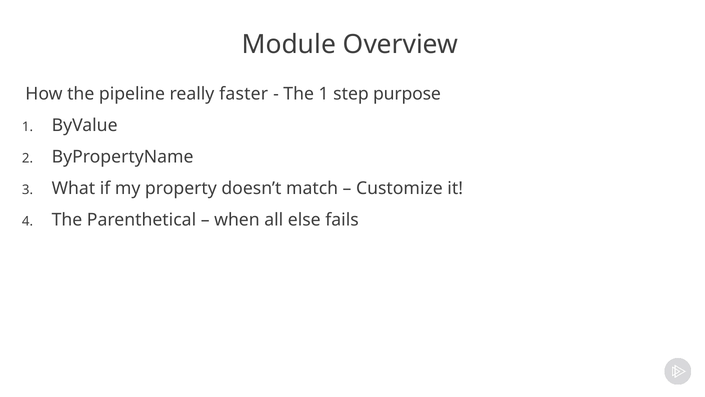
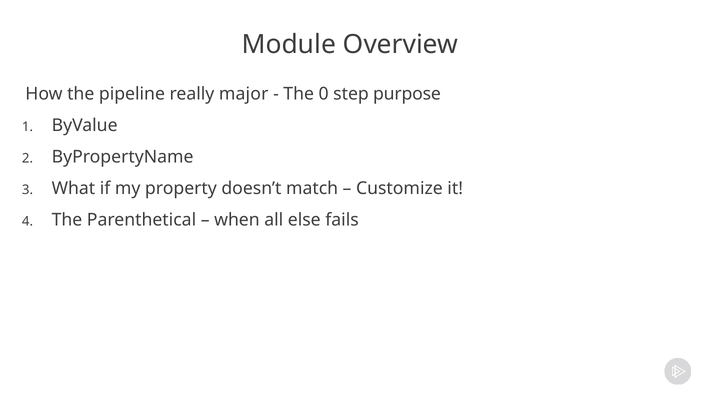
faster: faster -> major
The 1: 1 -> 0
